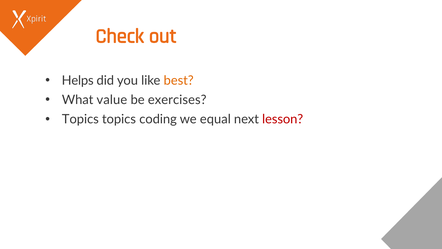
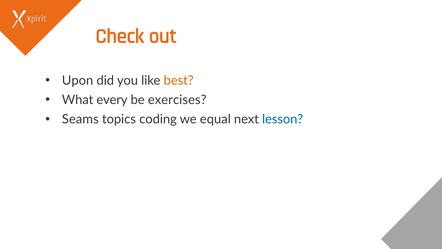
Helps: Helps -> Upon
value: value -> every
Topics at (80, 119): Topics -> Seams
lesson colour: red -> blue
